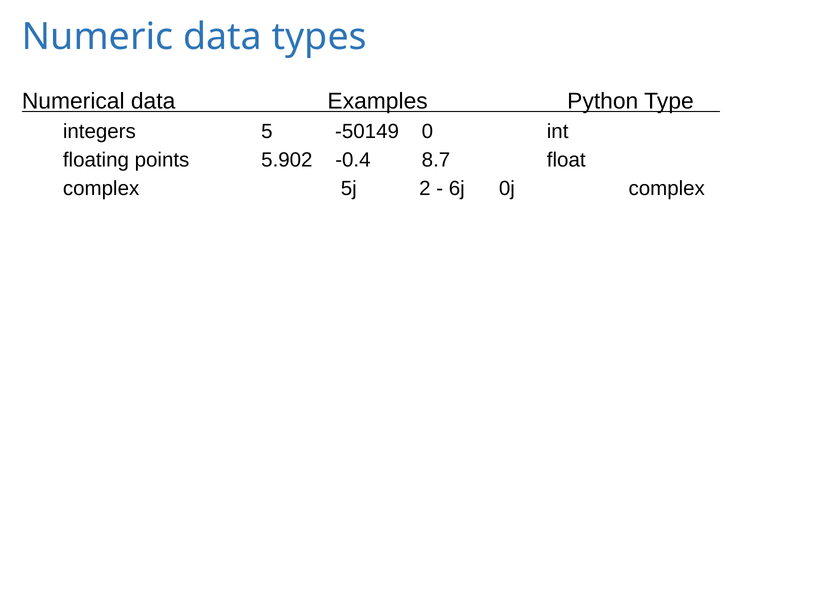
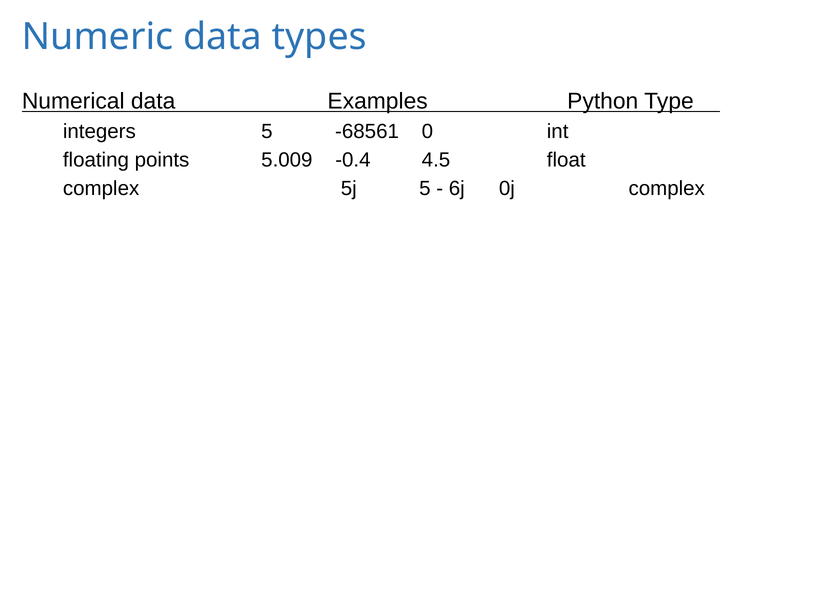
-50149: -50149 -> -68561
5.902: 5.902 -> 5.009
8.7: 8.7 -> 4.5
5j 2: 2 -> 5
